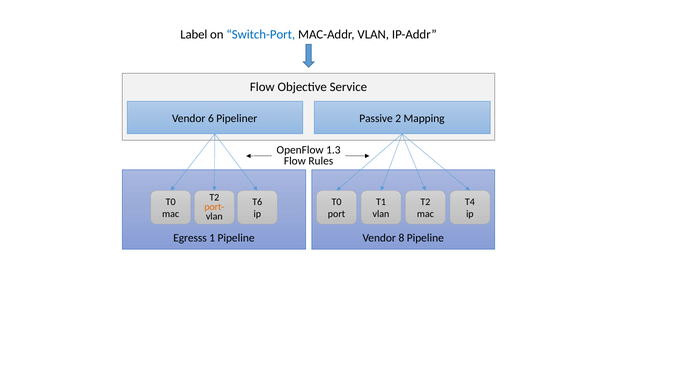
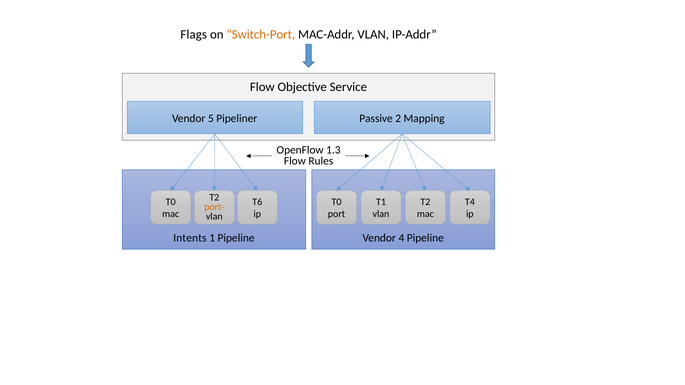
Label: Label -> Flags
Switch-Port colour: blue -> orange
6: 6 -> 5
Egresss: Egresss -> Intents
8: 8 -> 4
